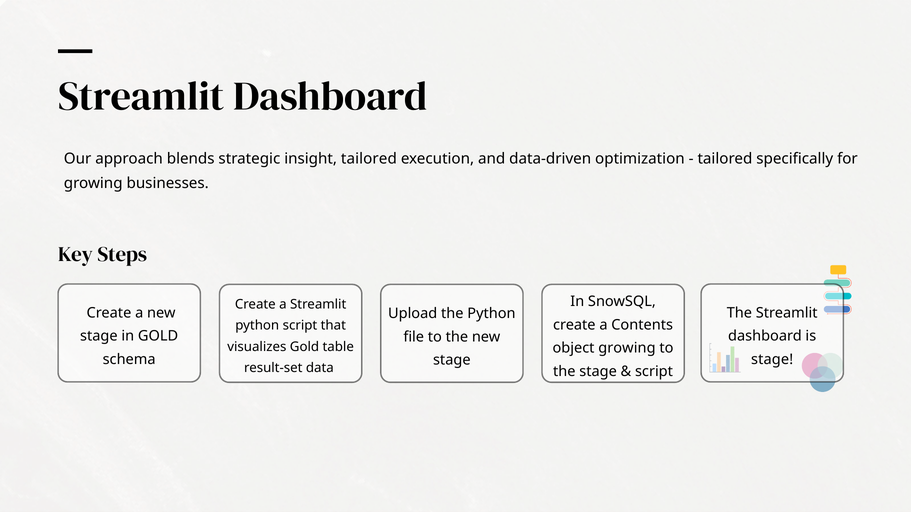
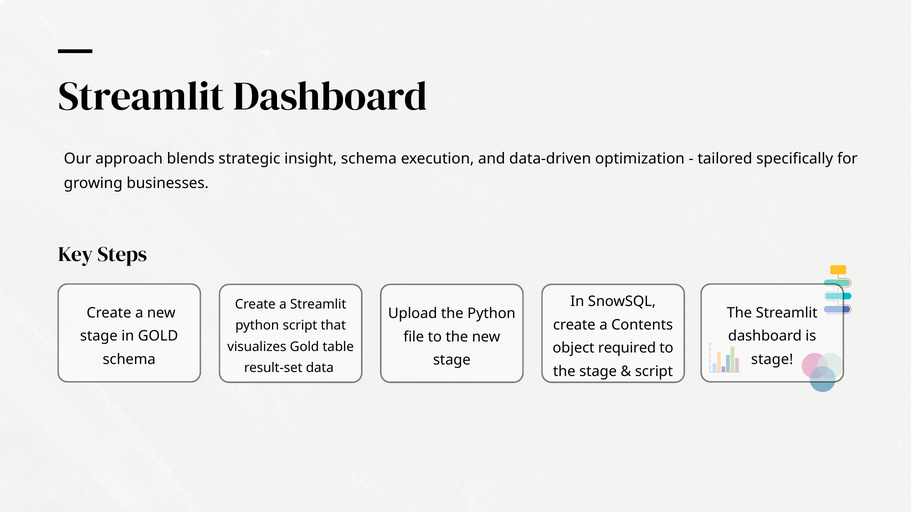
insight tailored: tailored -> schema
object growing: growing -> required
